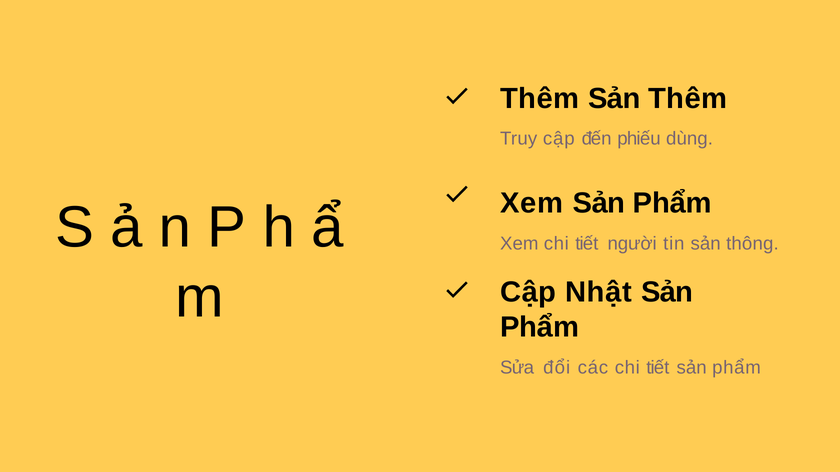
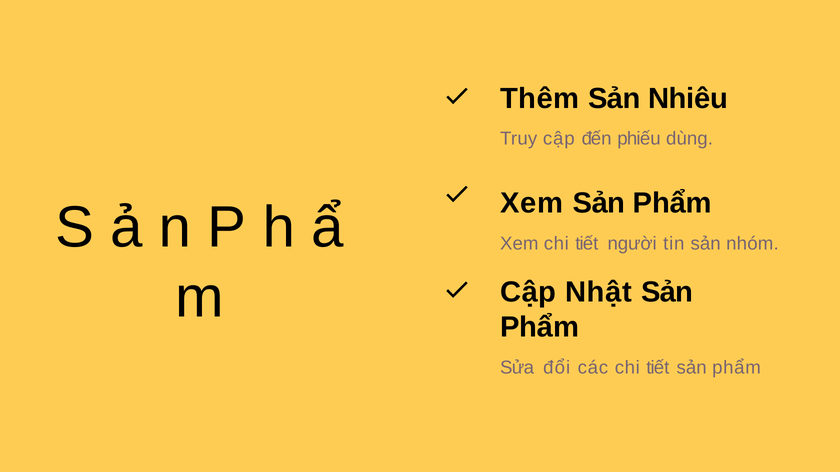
Sản Thêm: Thêm -> Nhiêu
thông: thông -> nhóm
